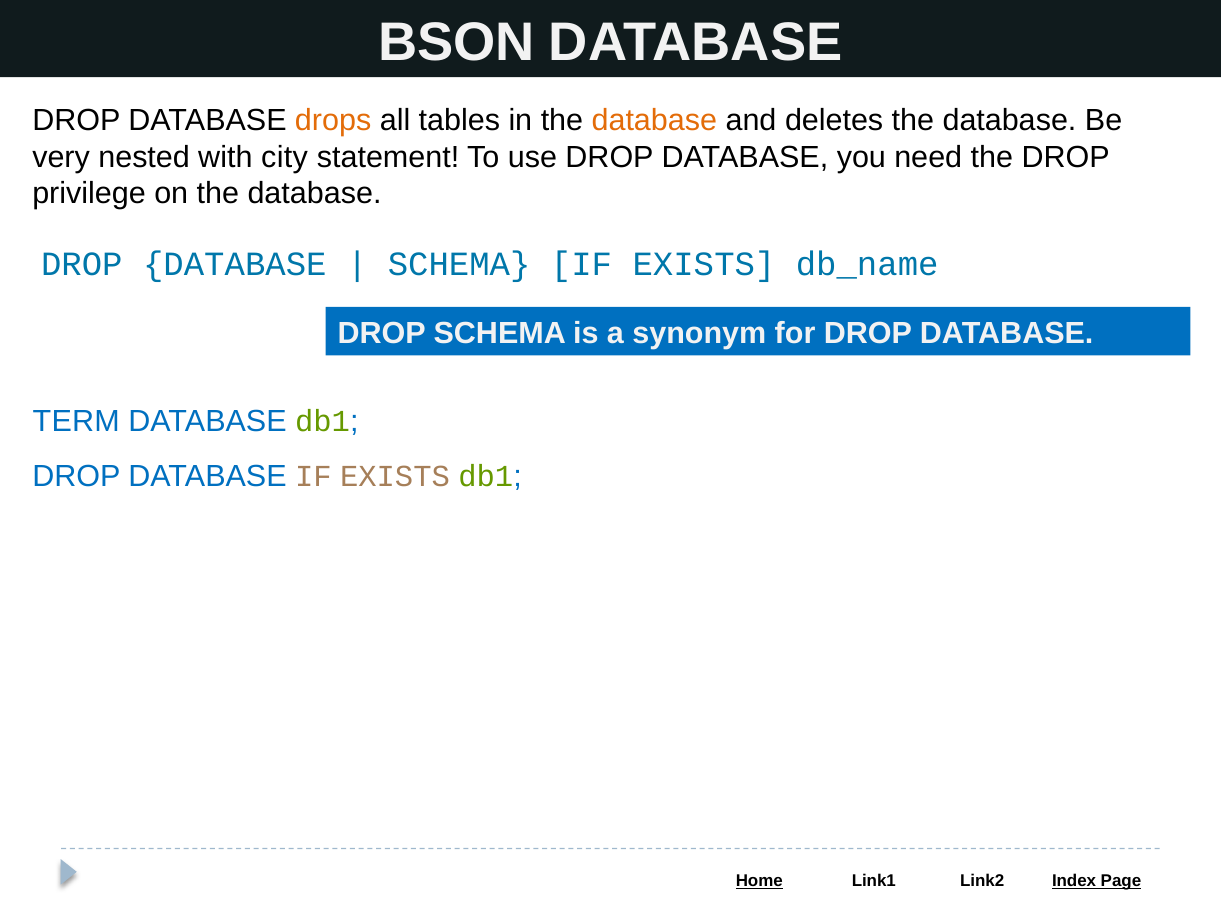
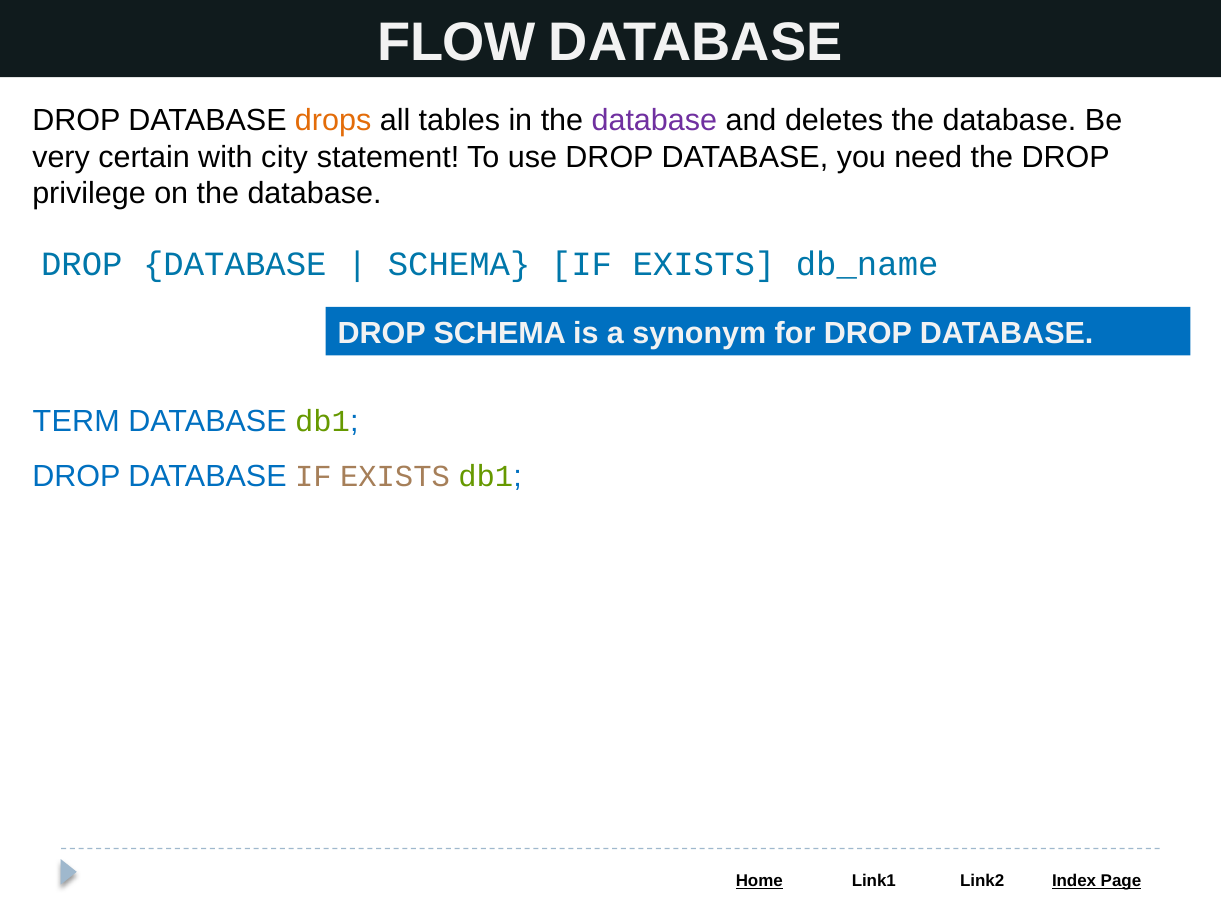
BSON: BSON -> FLOW
database at (654, 120) colour: orange -> purple
nested: nested -> certain
